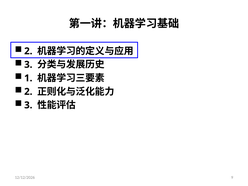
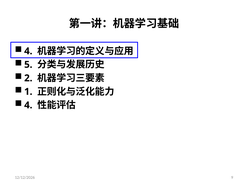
2 at (28, 51): 2 -> 4
3 at (28, 65): 3 -> 5
1: 1 -> 2
2 at (28, 92): 2 -> 1
3 at (28, 105): 3 -> 4
